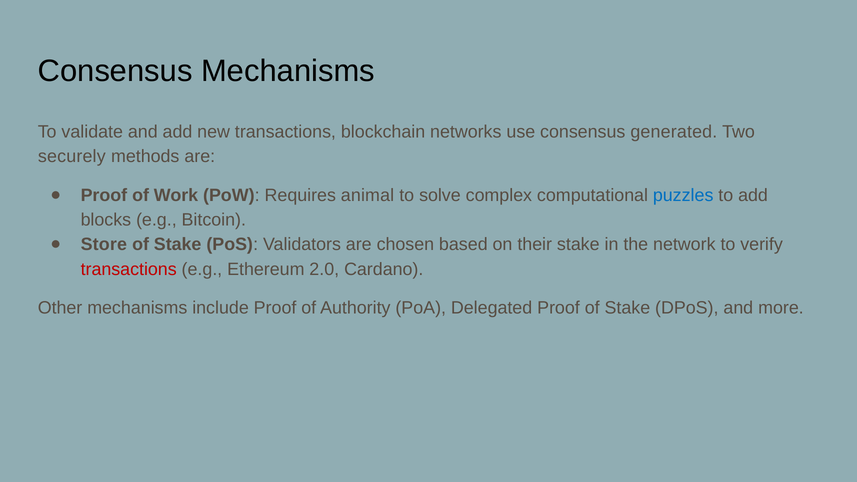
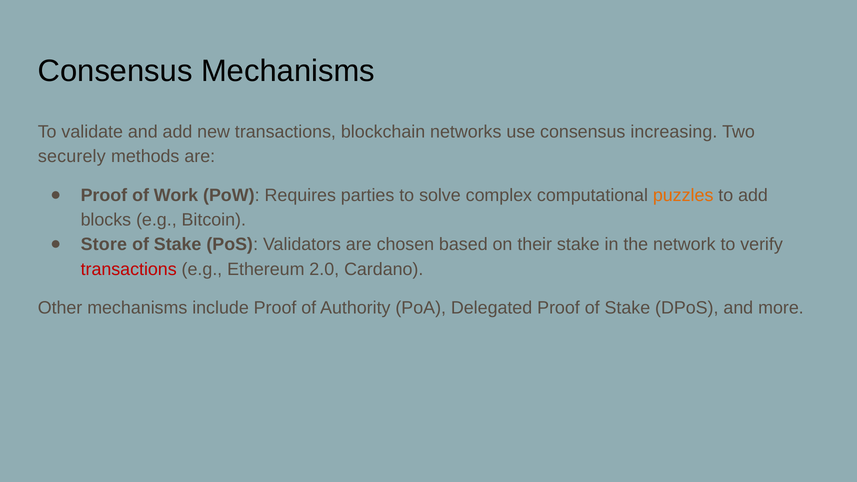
generated: generated -> increasing
animal: animal -> parties
puzzles colour: blue -> orange
